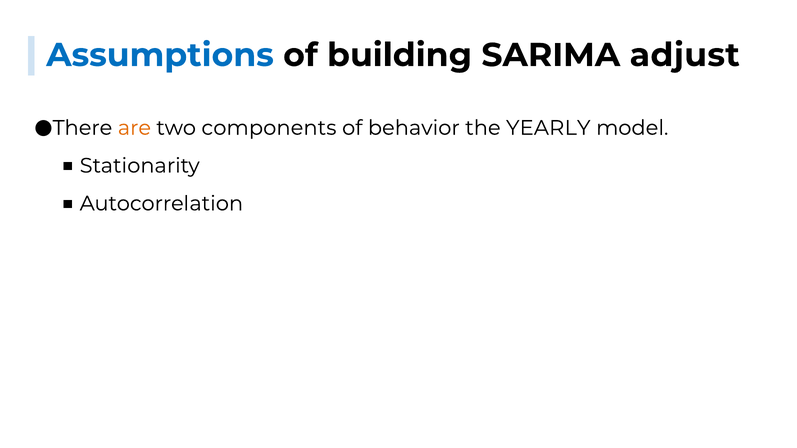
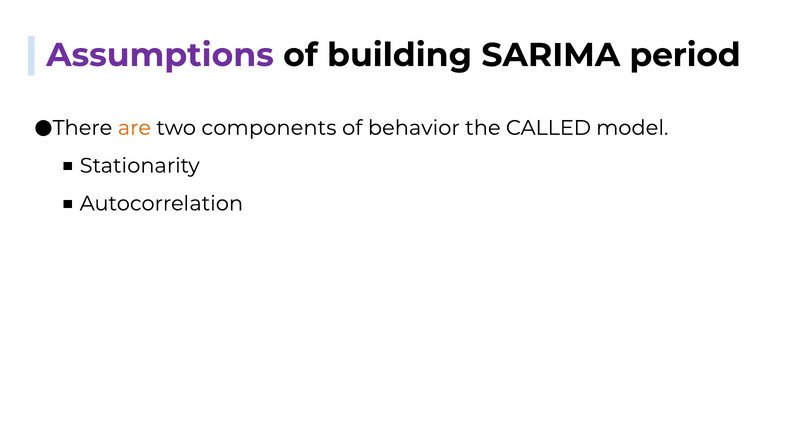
Assumptions colour: blue -> purple
adjust: adjust -> period
YEARLY: YEARLY -> CALLED
